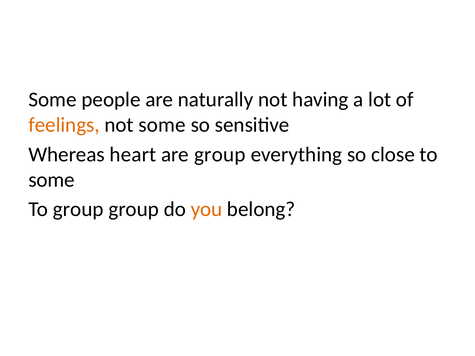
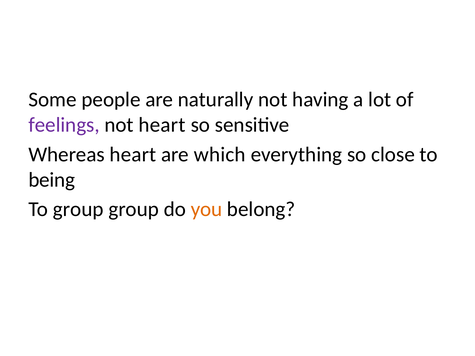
feelings colour: orange -> purple
not some: some -> heart
are group: group -> which
some at (52, 180): some -> being
